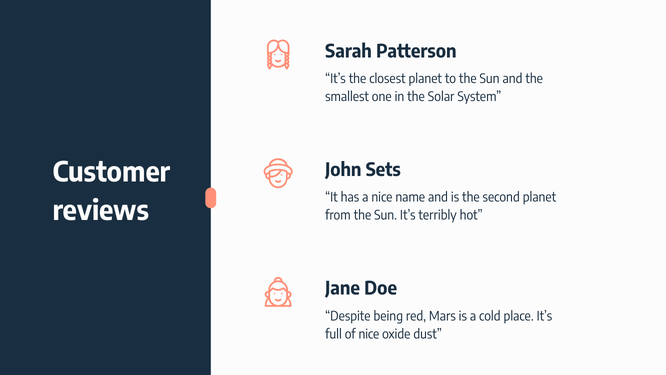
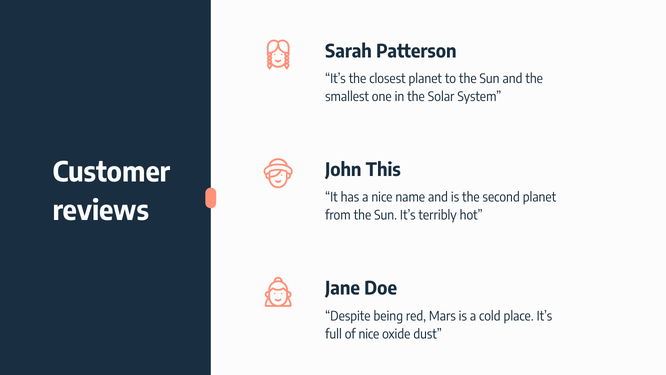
Sets: Sets -> This
